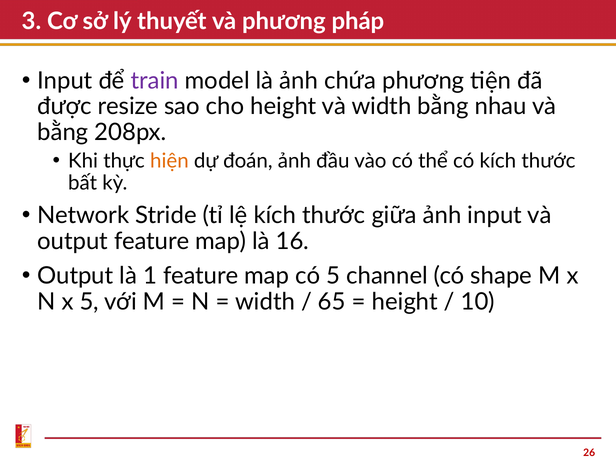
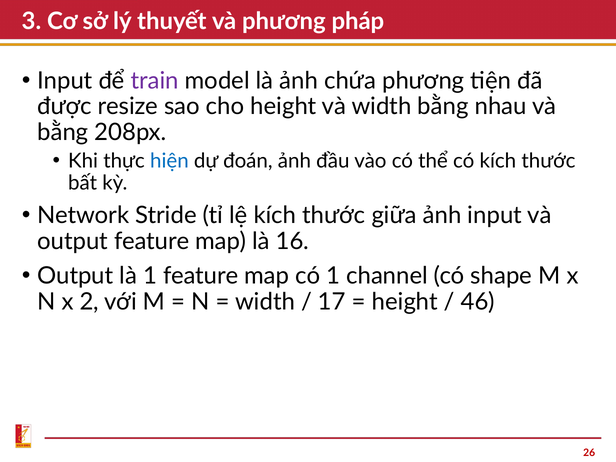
hiện colour: orange -> blue
có 5: 5 -> 1
x 5: 5 -> 2
65: 65 -> 17
10: 10 -> 46
